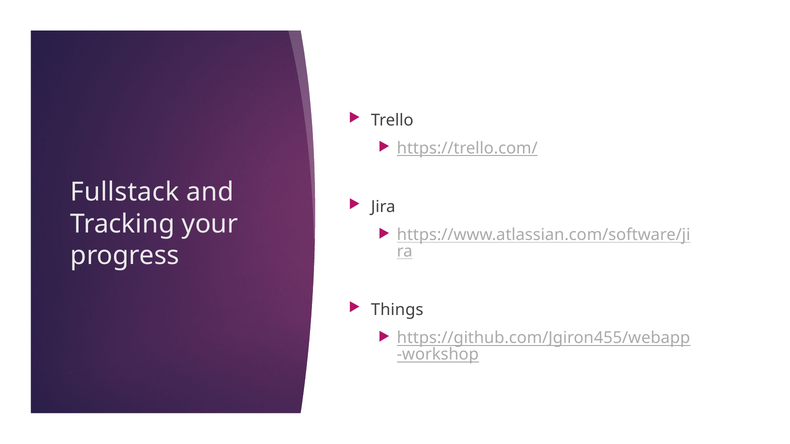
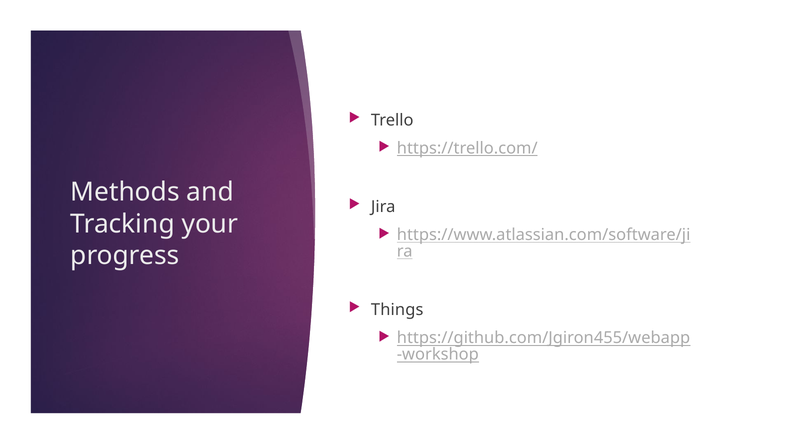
Fullstack: Fullstack -> Methods
